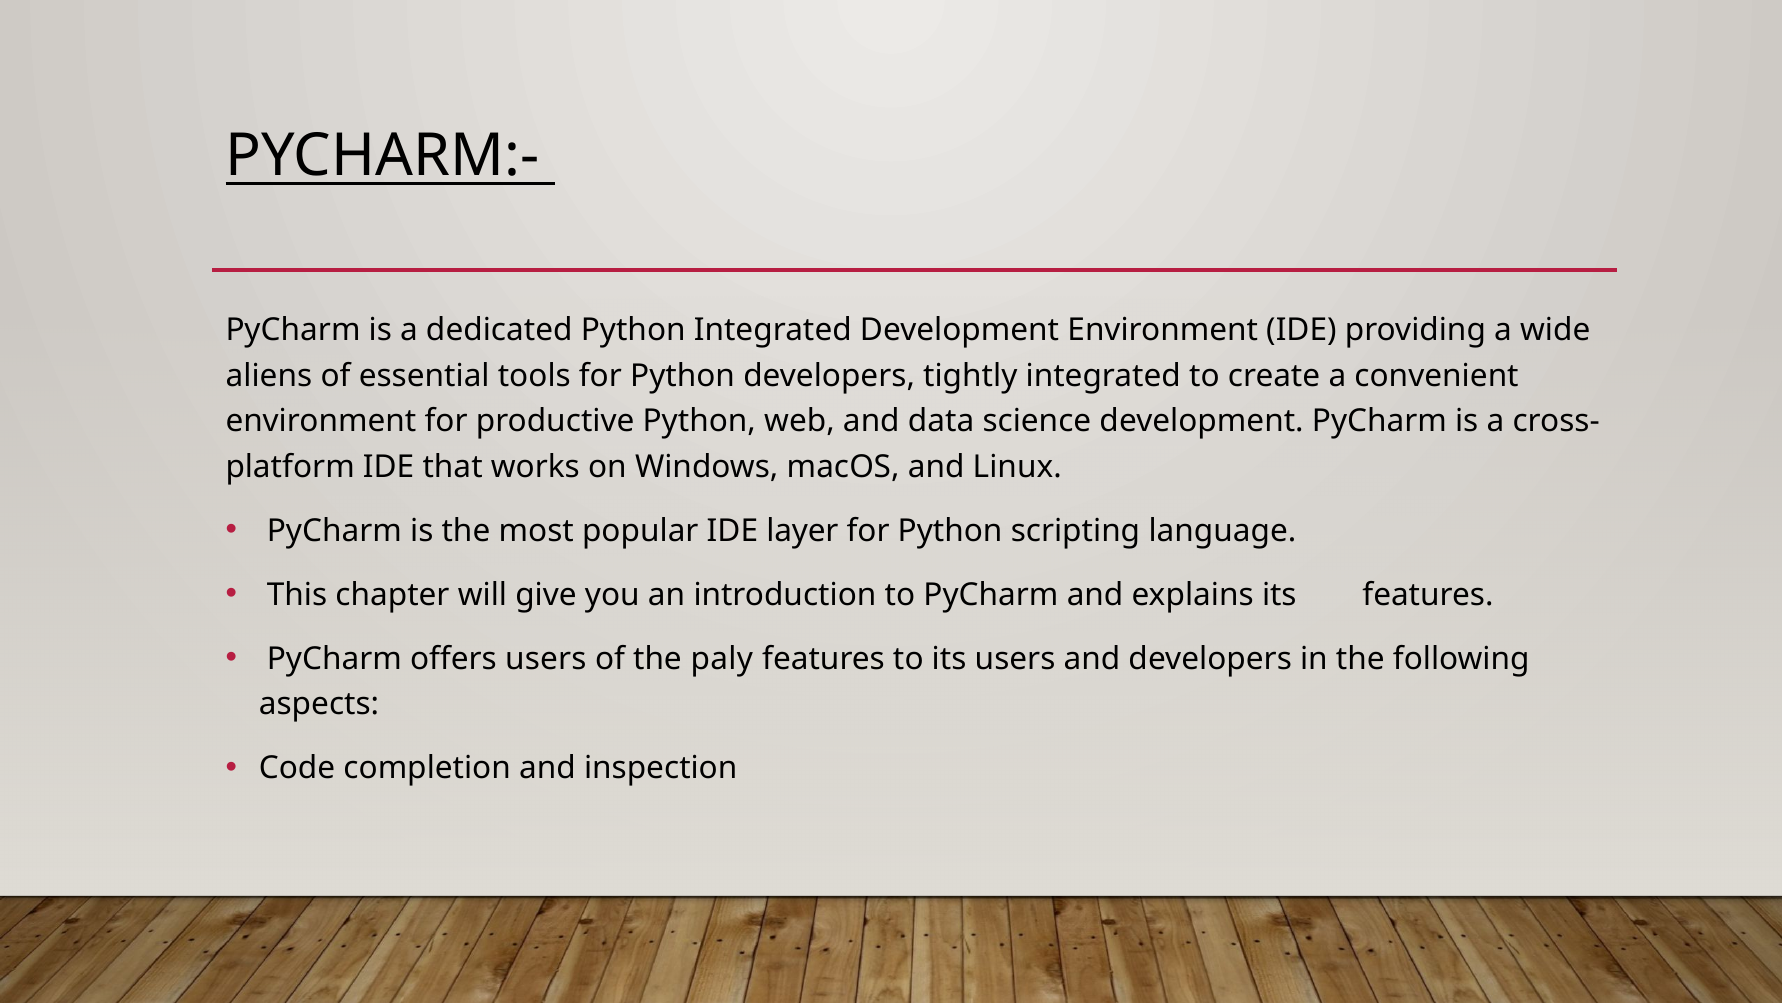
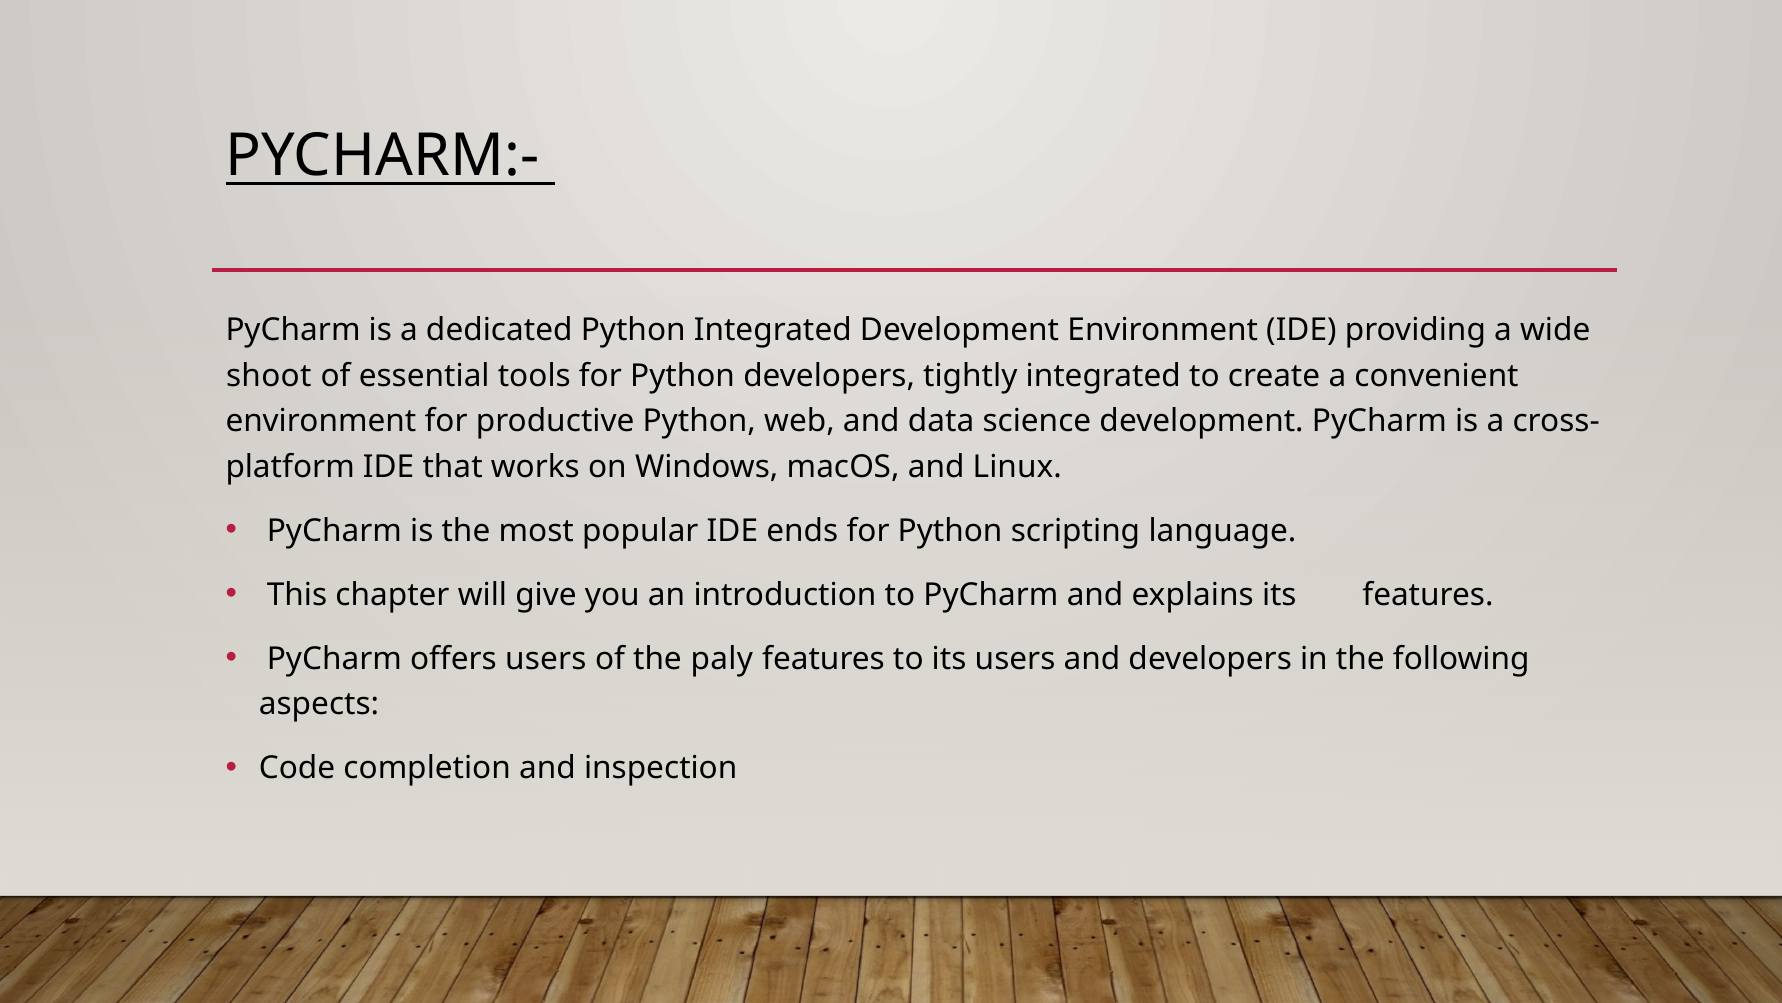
aliens: aliens -> shoot
layer: layer -> ends
